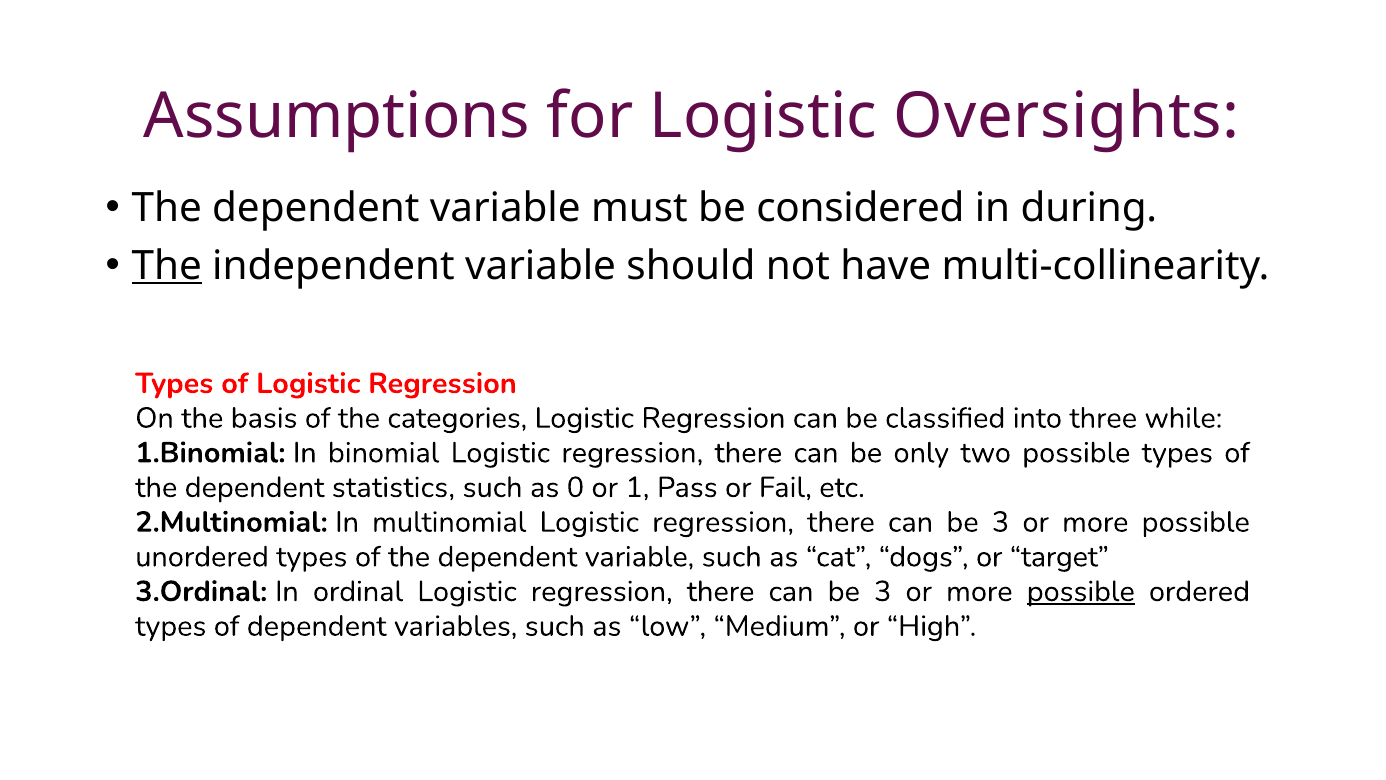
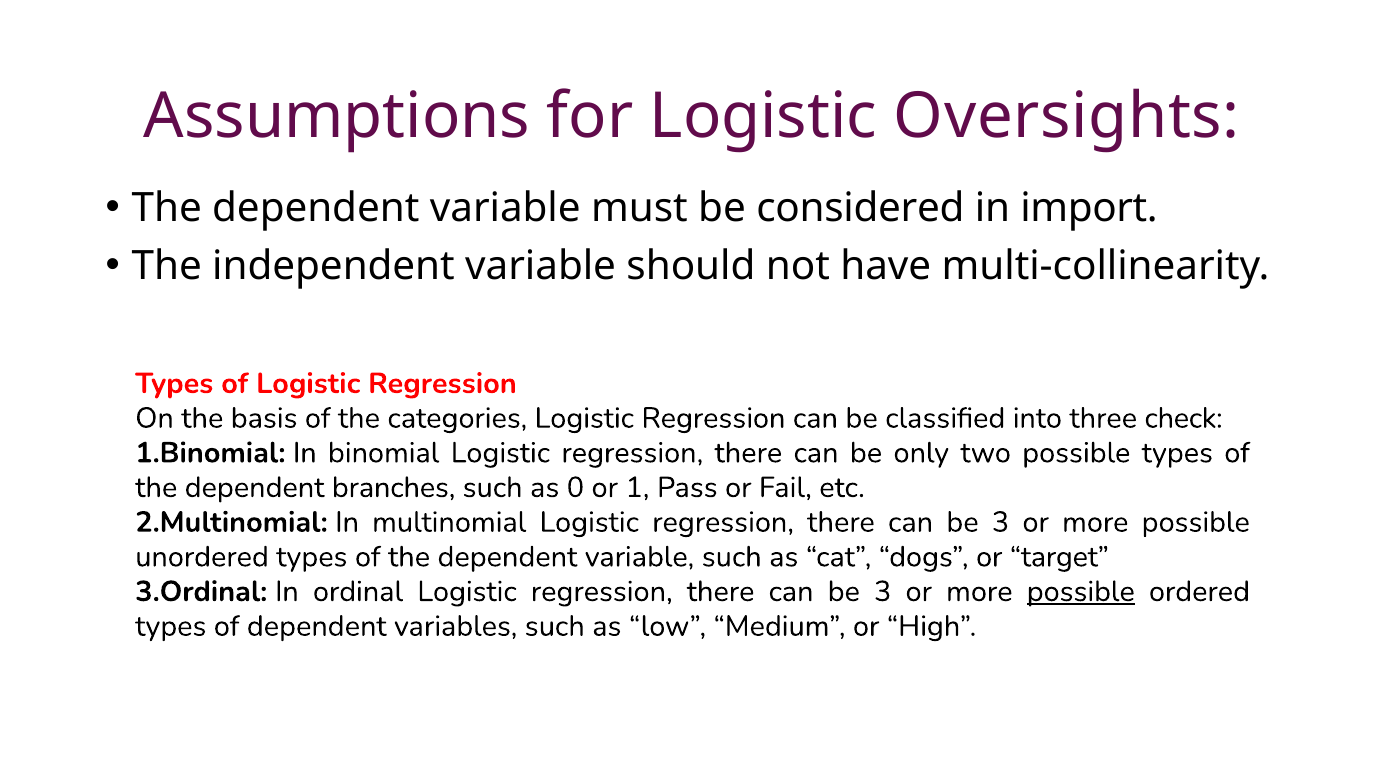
during: during -> import
The at (167, 266) underline: present -> none
while: while -> check
statistics: statistics -> branches
